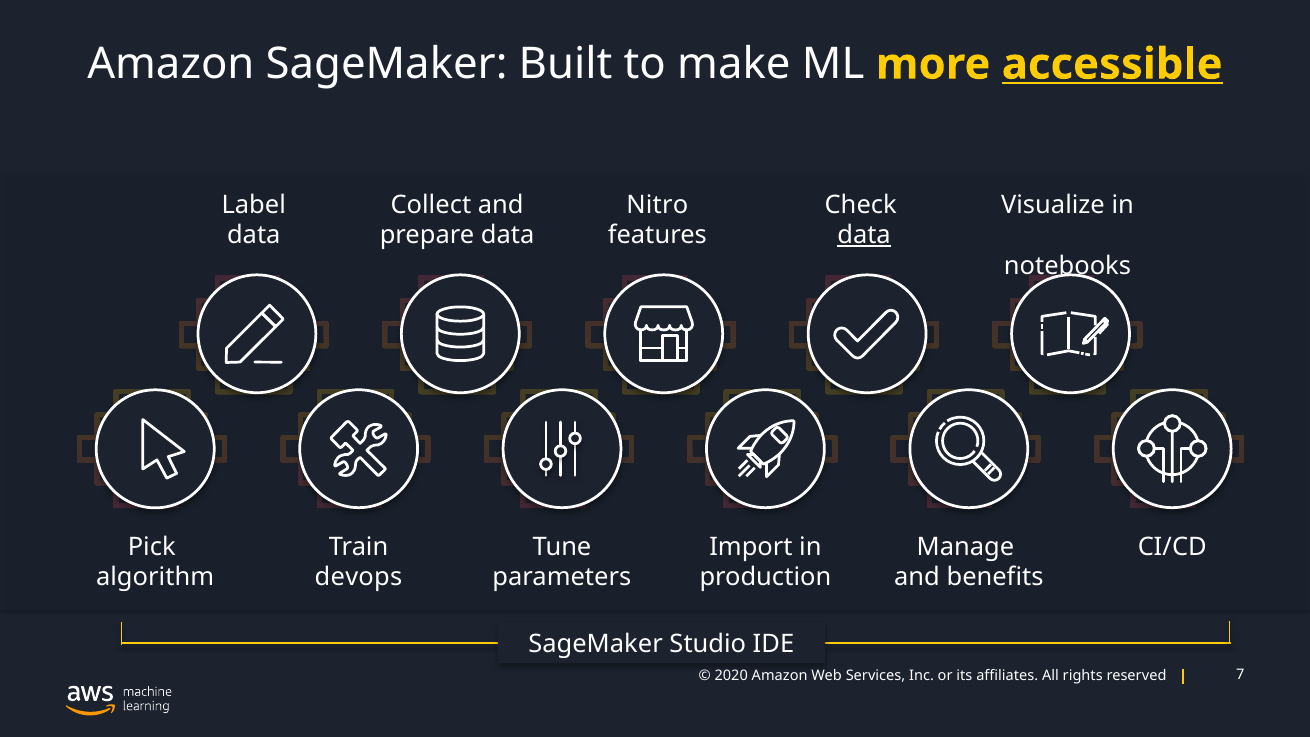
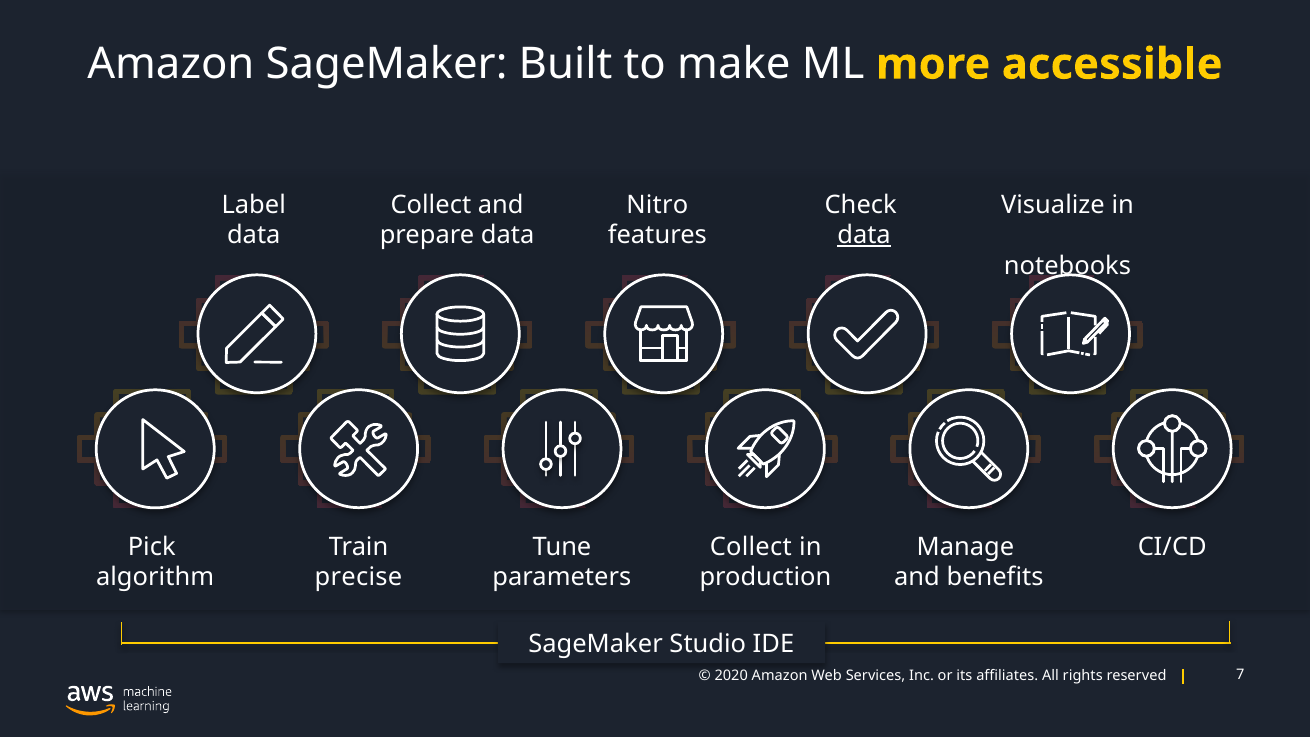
accessible underline: present -> none
Import at (751, 547): Import -> Collect
devops: devops -> precise
